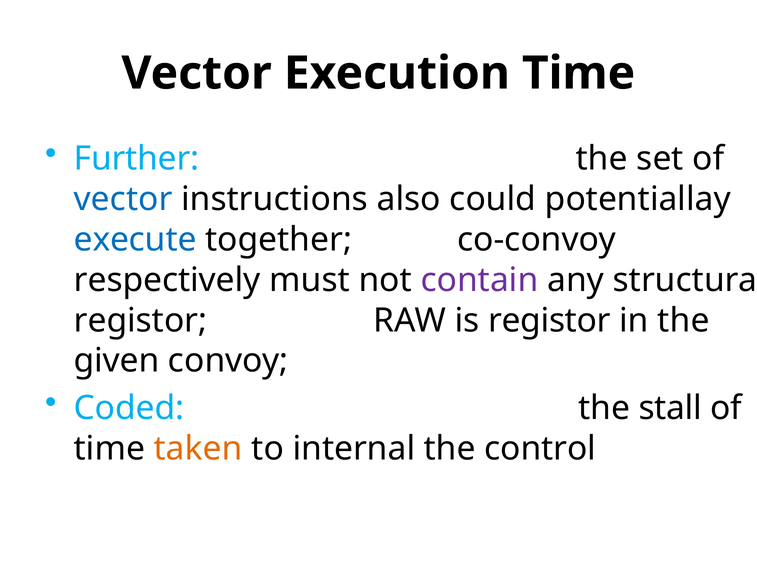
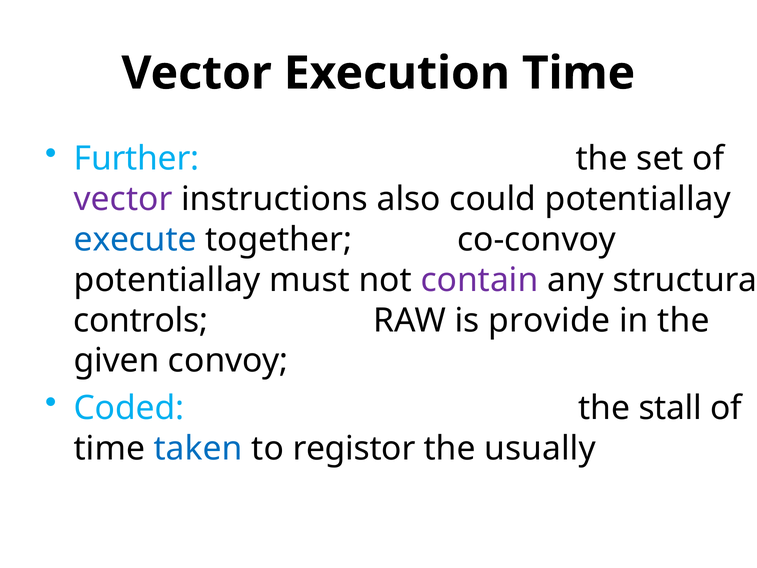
vector at (123, 199) colour: blue -> purple
respectively at (167, 280): respectively -> potentiallay
registor at (141, 320): registor -> controls
is registor: registor -> provide
taken colour: orange -> blue
internal: internal -> registor
control: control -> usually
